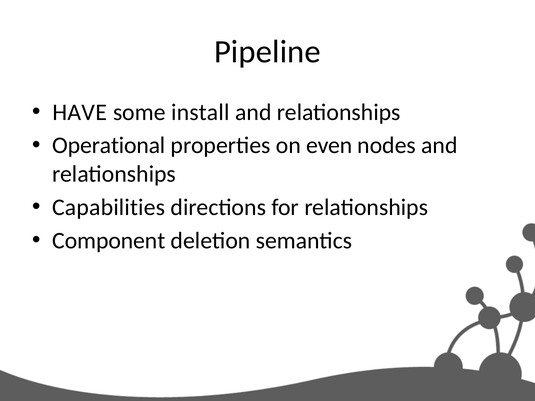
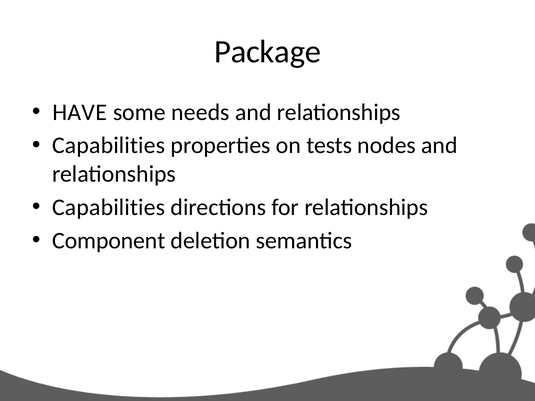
Pipeline: Pipeline -> Package
install: install -> needs
Operational at (109, 146): Operational -> Capabilities
even: even -> tests
